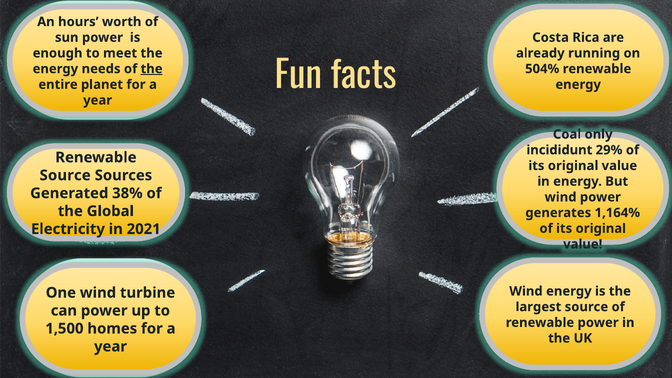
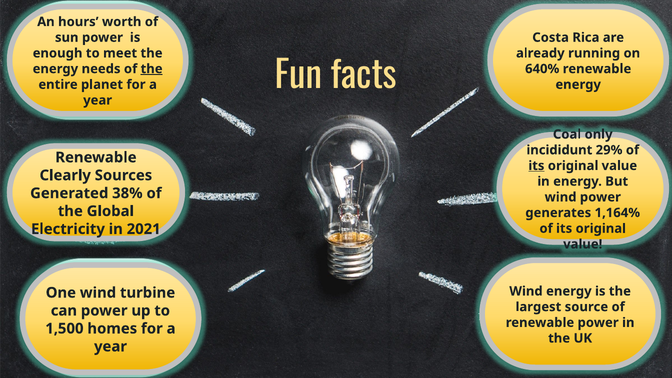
504%: 504% -> 640%
its at (536, 166) underline: none -> present
Source at (65, 175): Source -> Clearly
